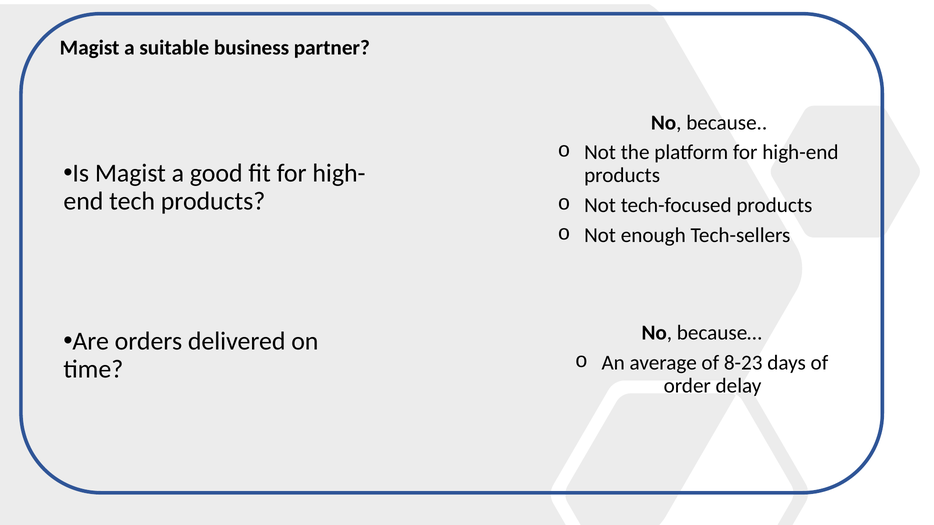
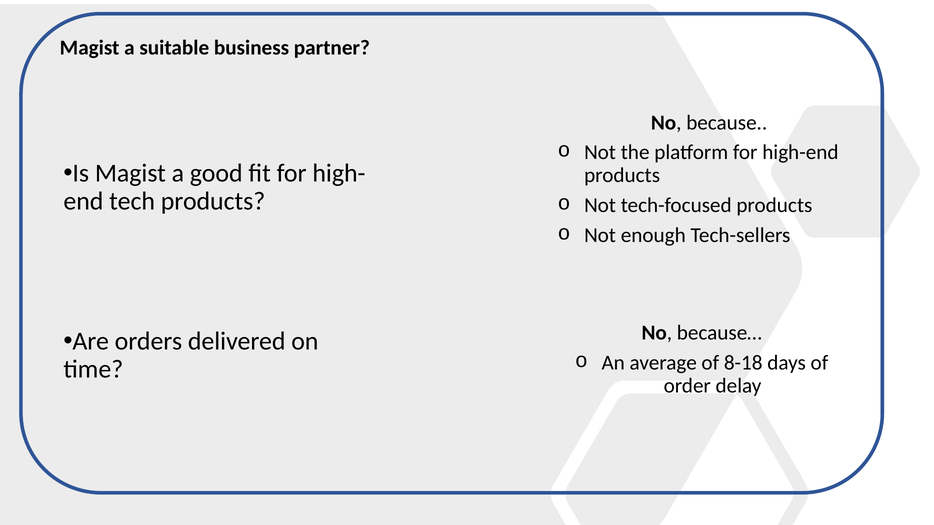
8-23: 8-23 -> 8-18
